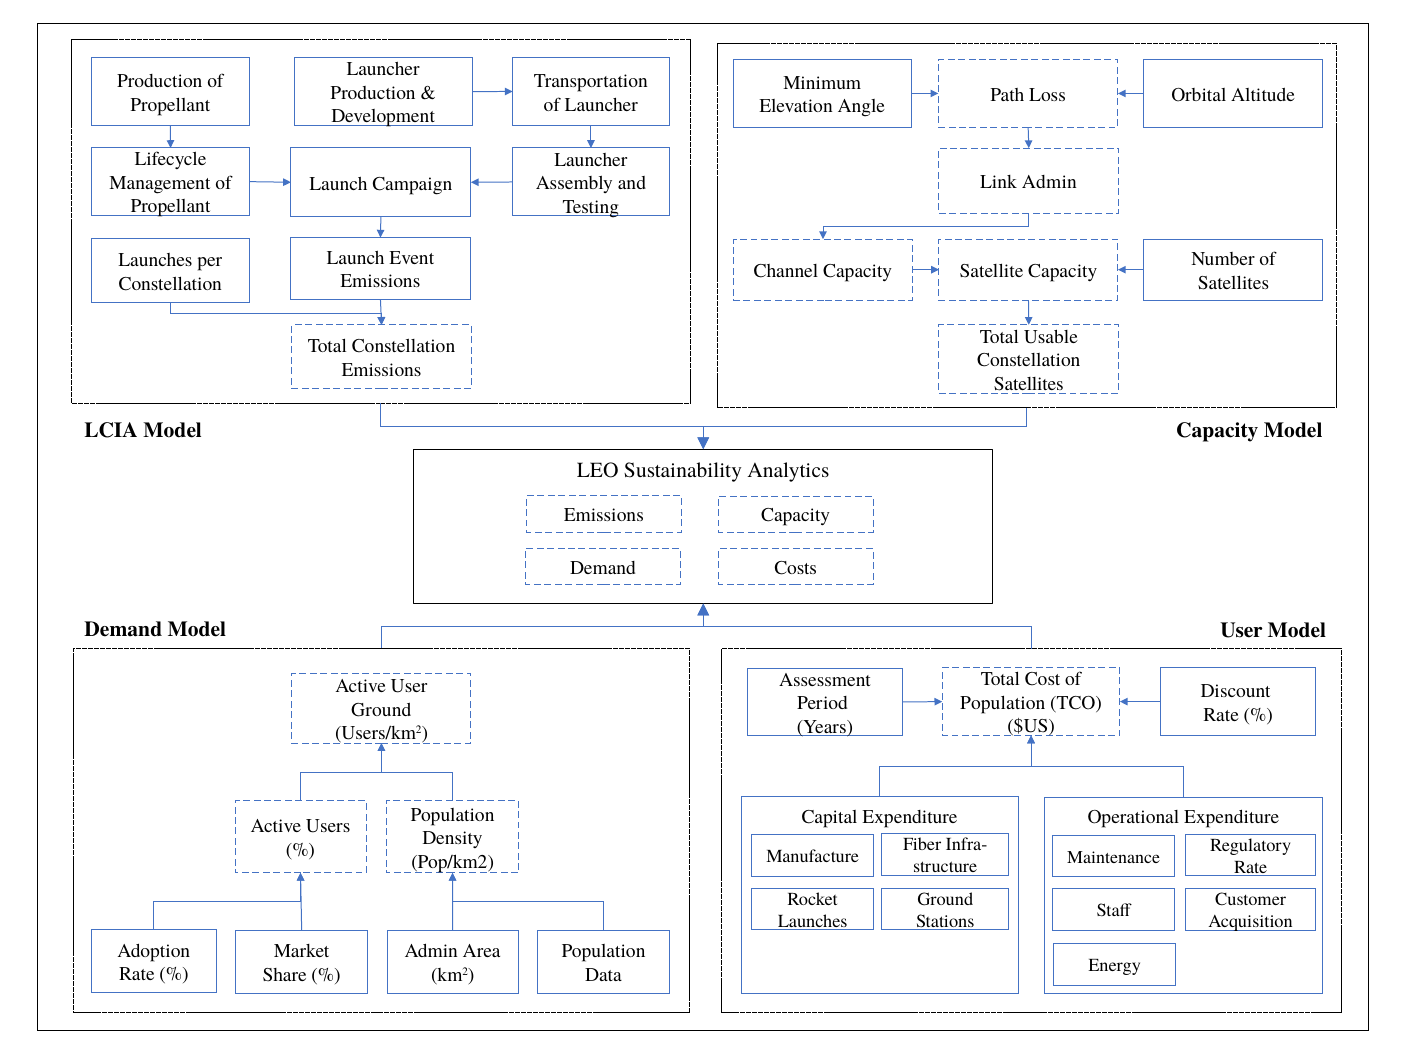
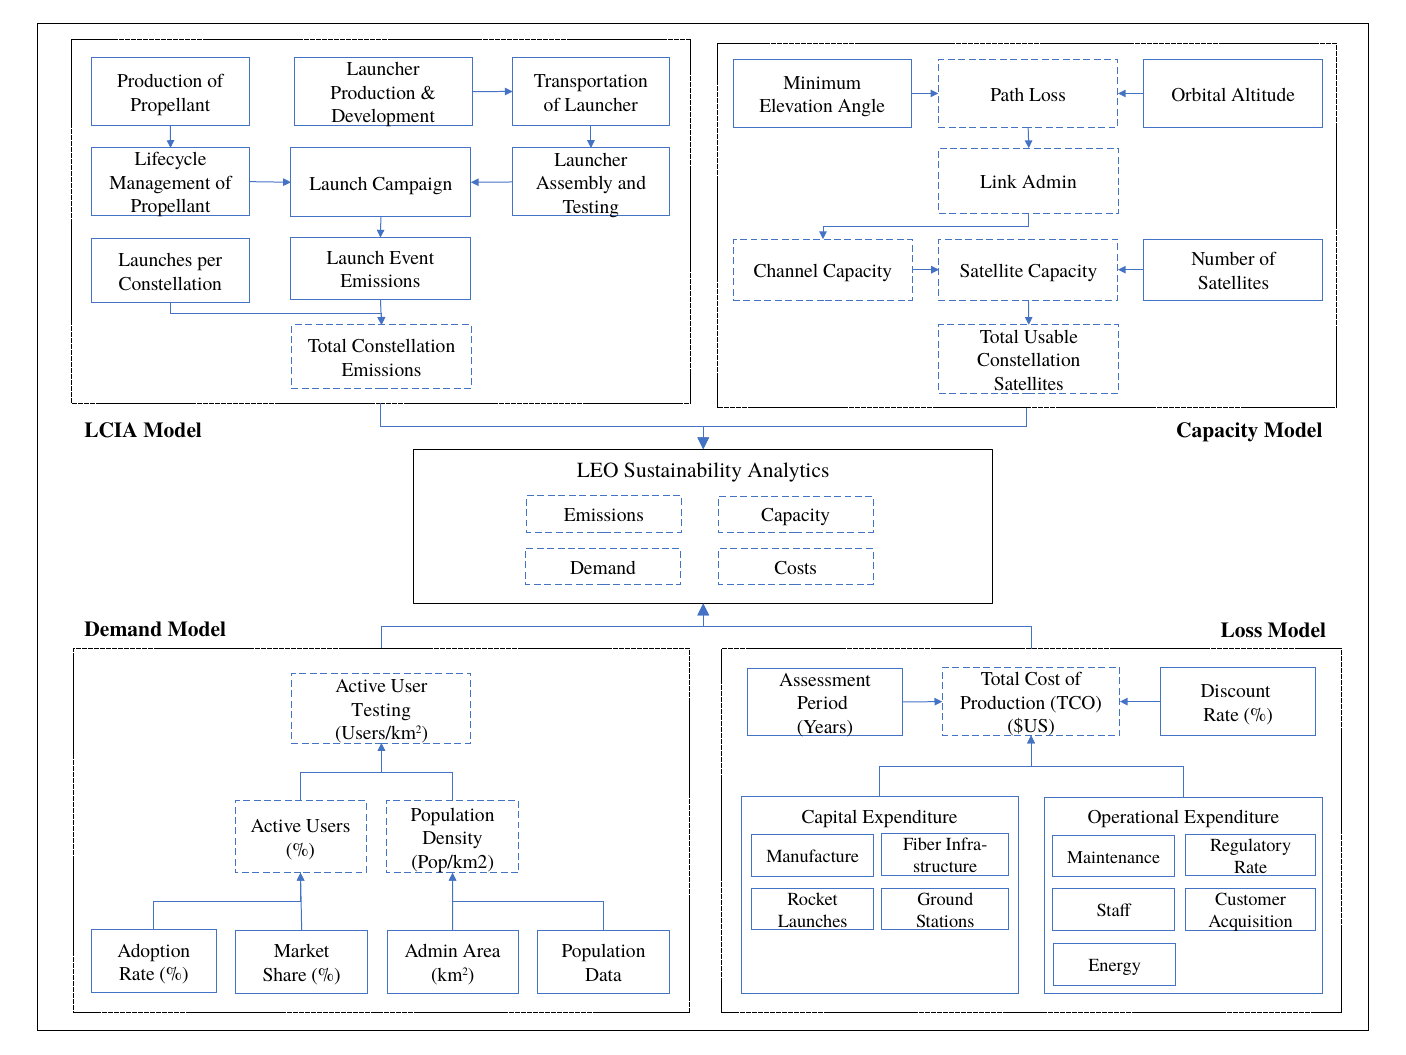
User at (1242, 630): User -> Loss
Population at (1003, 703): Population -> Production
Ground at (381, 709): Ground -> Testing
